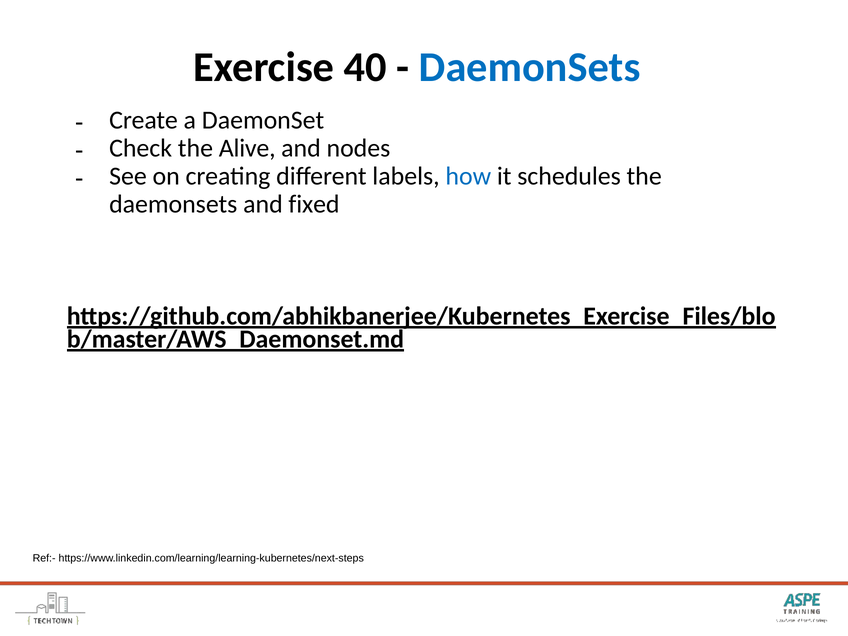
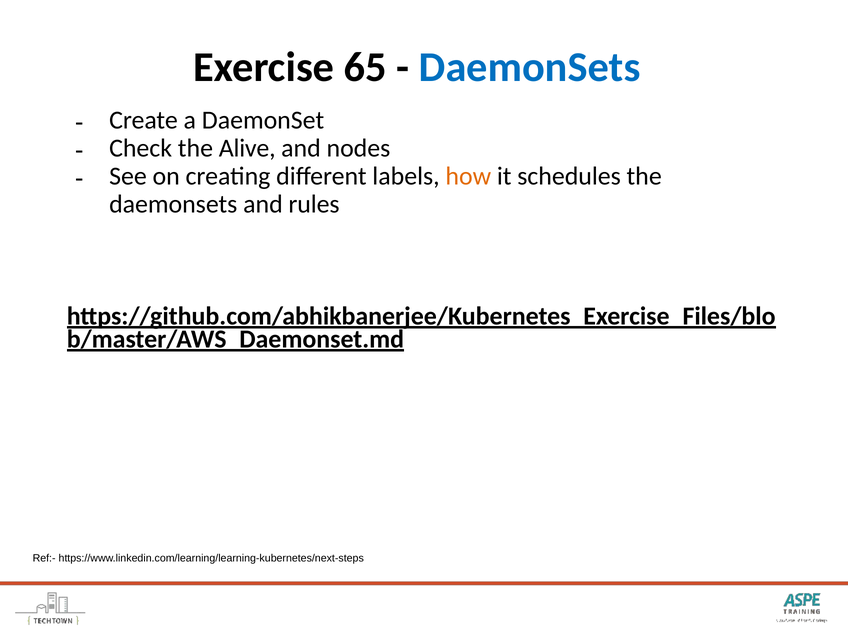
40: 40 -> 65
how colour: blue -> orange
fixed: fixed -> rules
